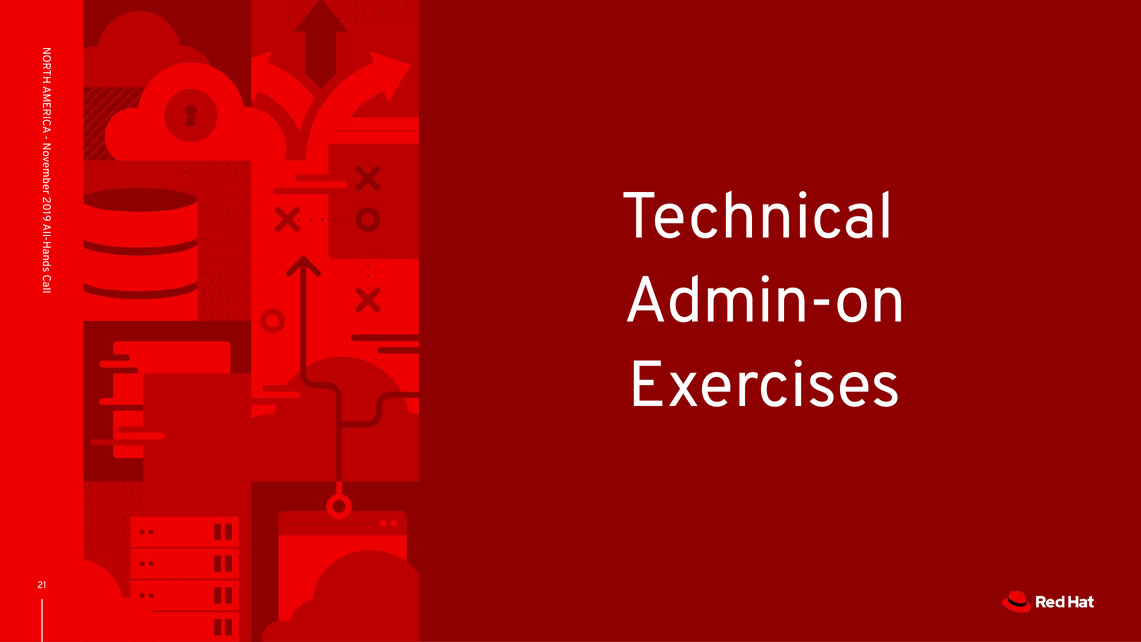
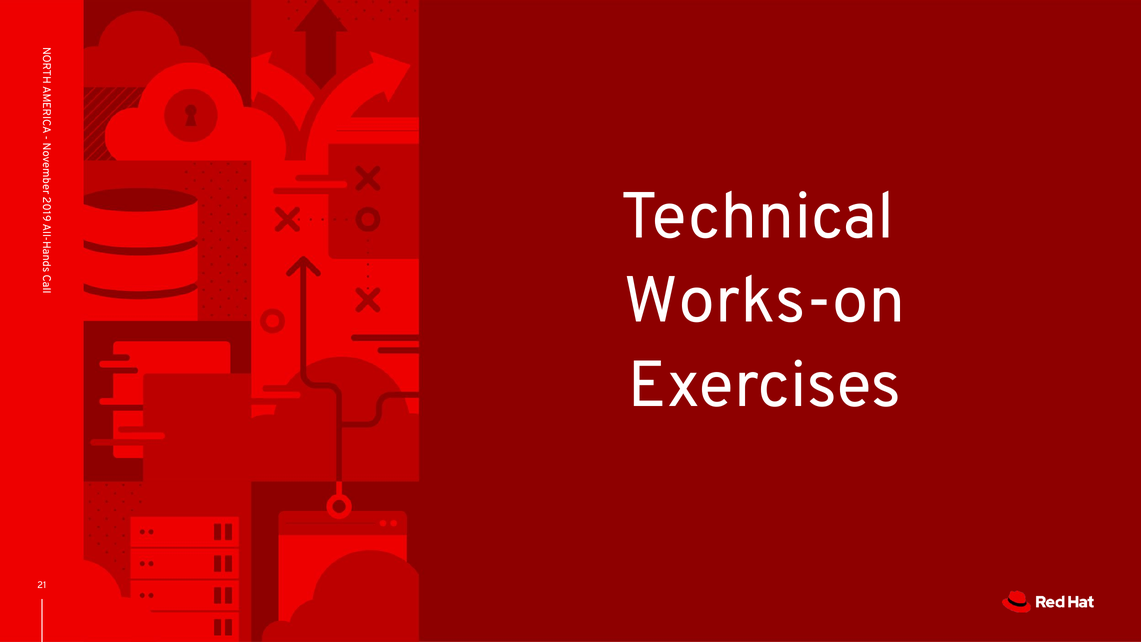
Admin-on: Admin-on -> Works-on
